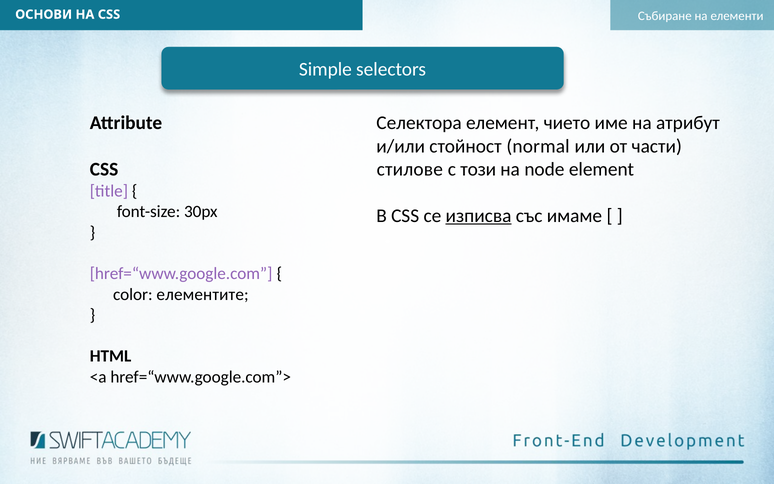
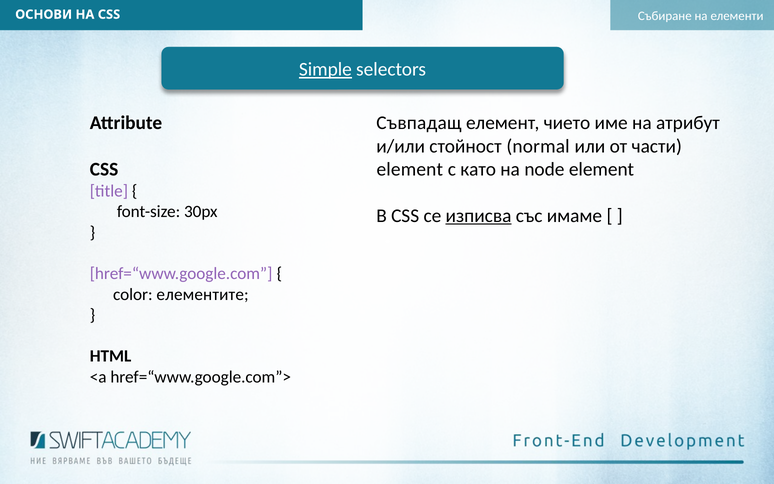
Simple underline: none -> present
Селектора: Селектора -> Съвпадащ
стилове at (410, 169): стилове -> element
този: този -> като
